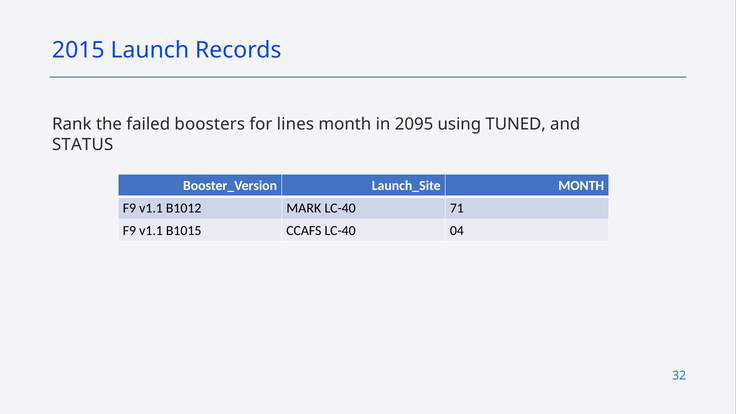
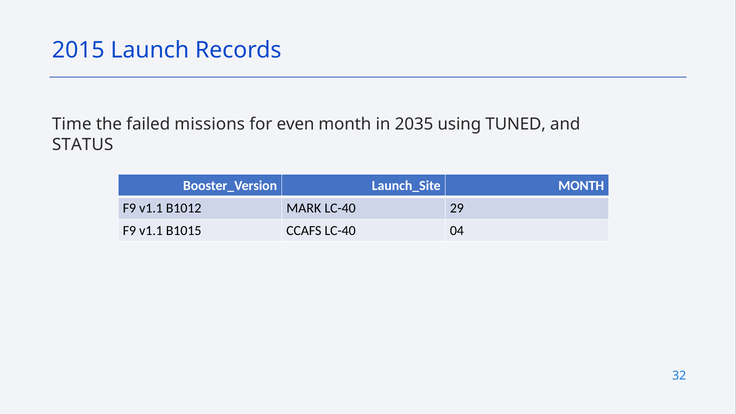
Rank: Rank -> Time
boosters: boosters -> missions
lines: lines -> even
2095: 2095 -> 2035
71: 71 -> 29
